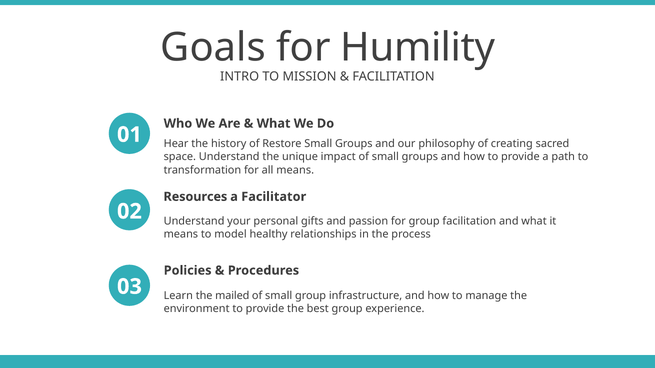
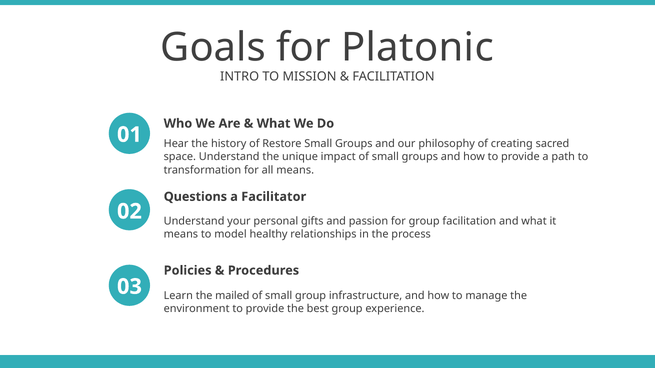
Humility: Humility -> Platonic
Resources: Resources -> Questions
